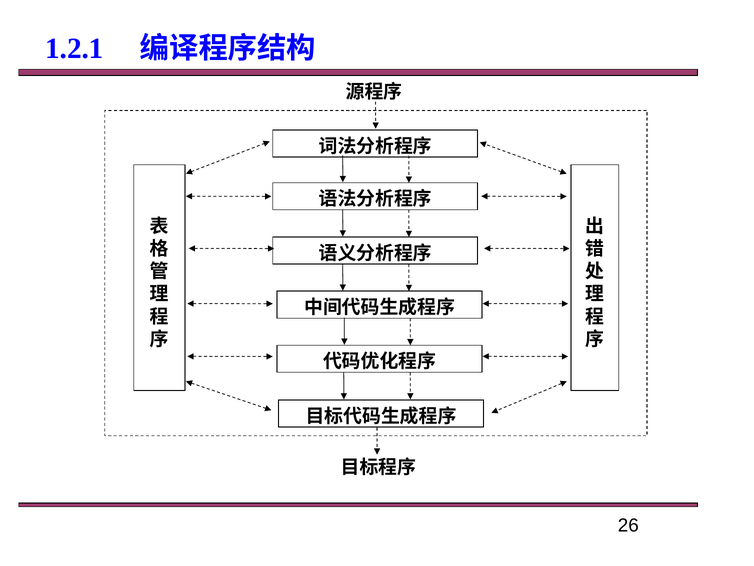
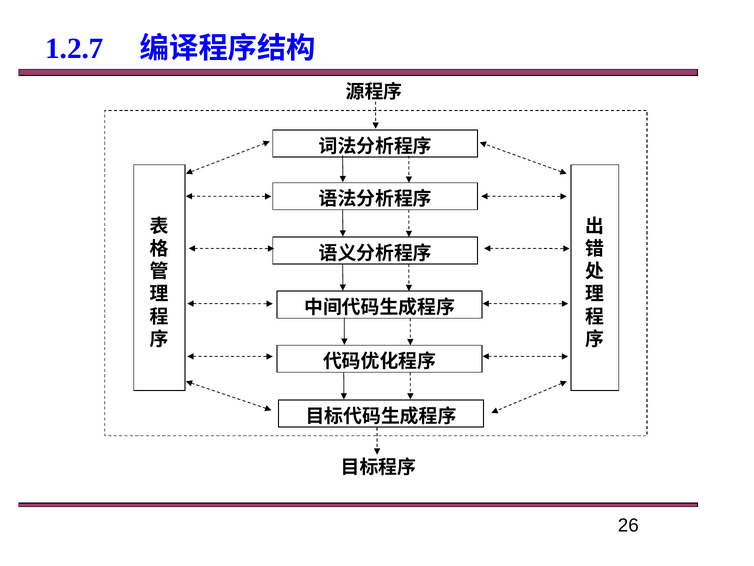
1.2.1: 1.2.1 -> 1.2.7
